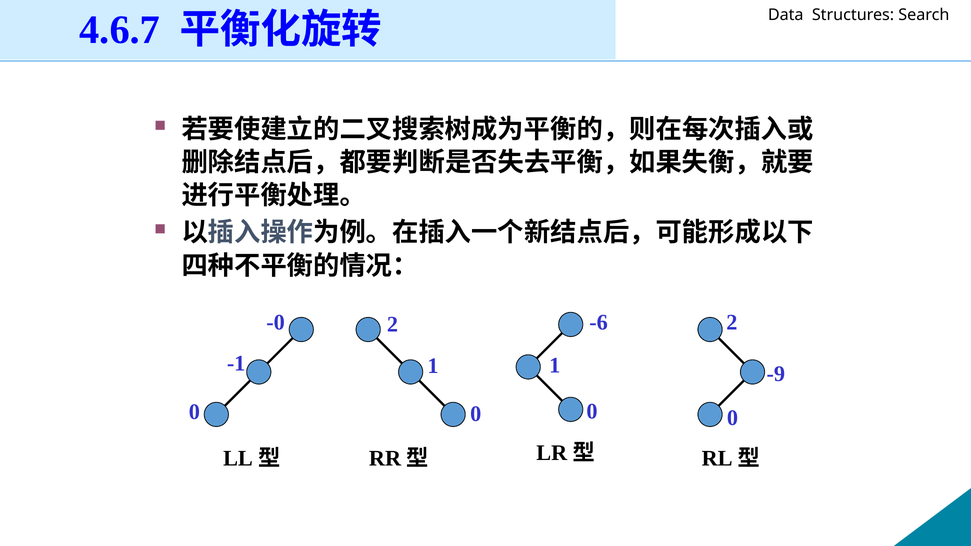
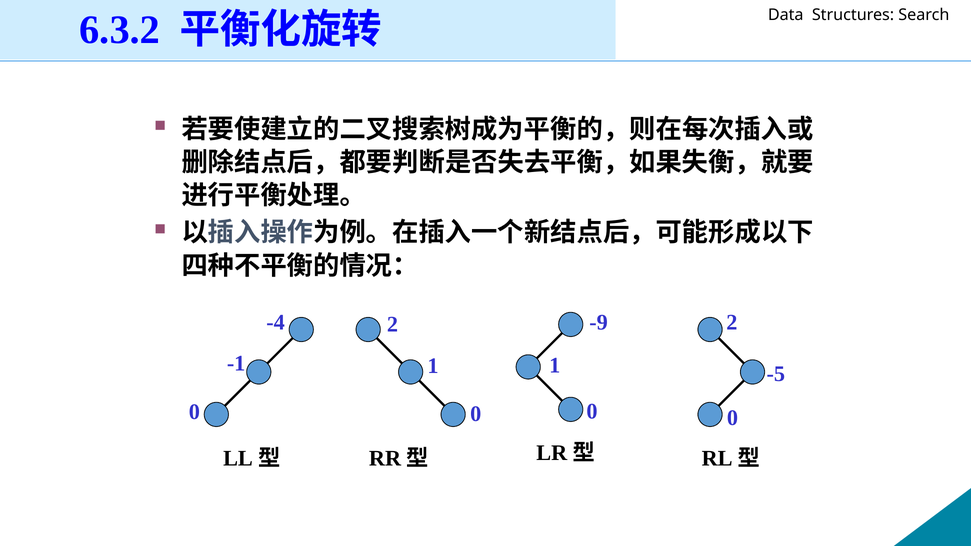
4.6.7: 4.6.7 -> 6.3.2
-0: -0 -> -4
-6: -6 -> -9
-9: -9 -> -5
